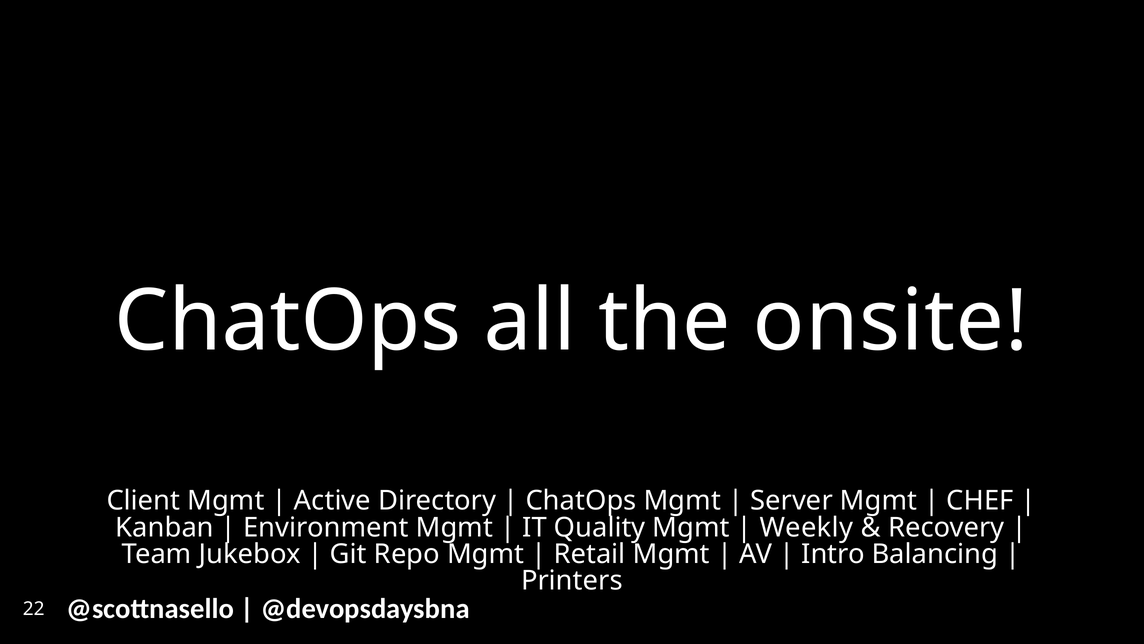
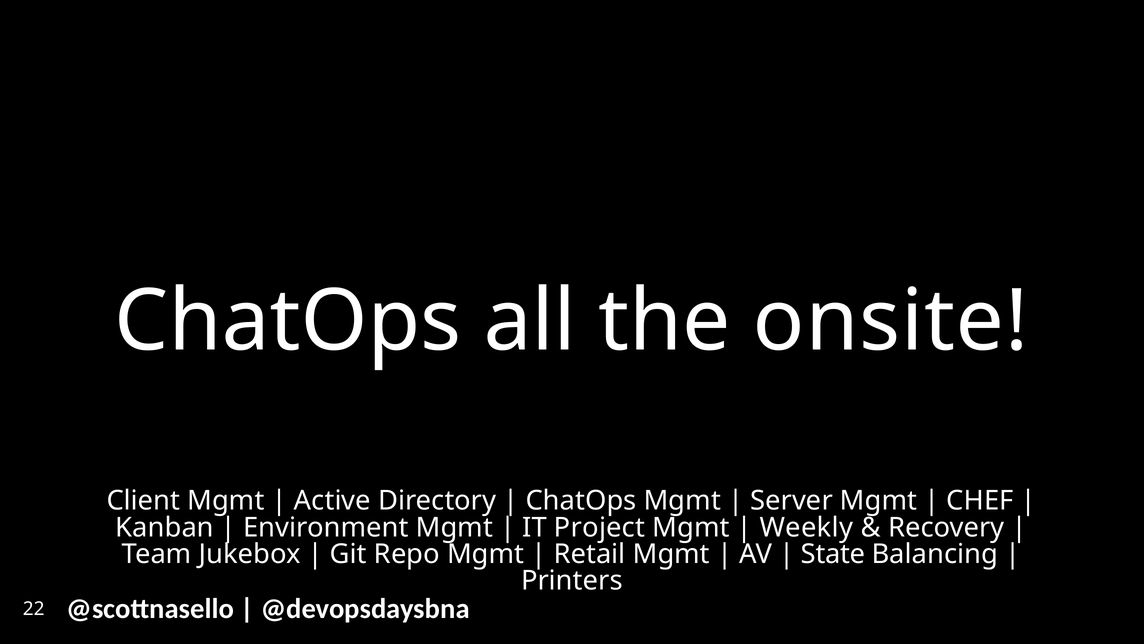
Quality: Quality -> Project
Intro: Intro -> State
